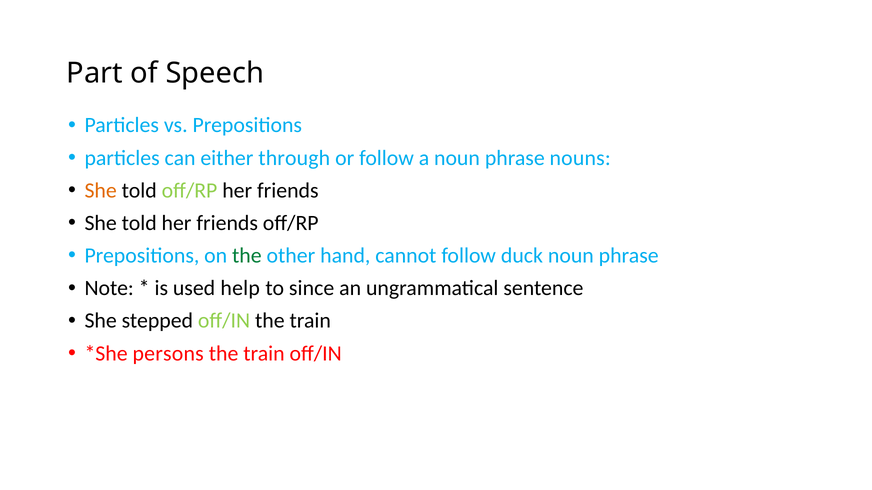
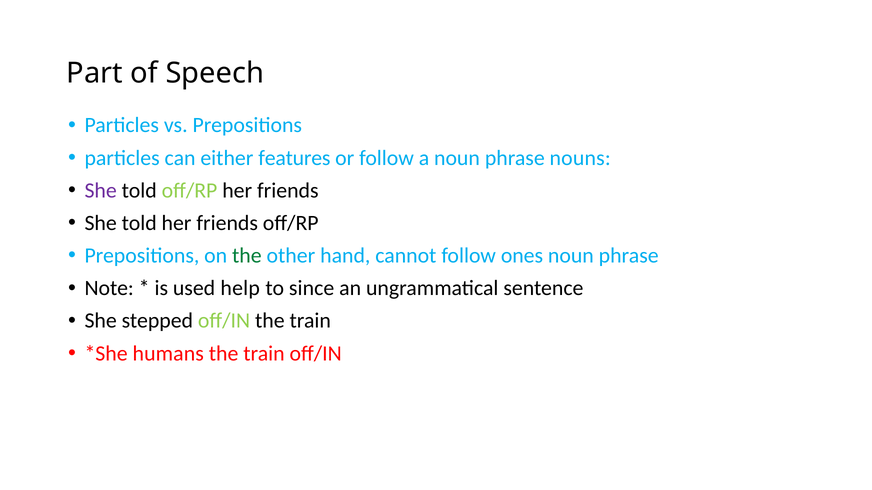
through: through -> features
She at (101, 191) colour: orange -> purple
duck: duck -> ones
persons: persons -> humans
